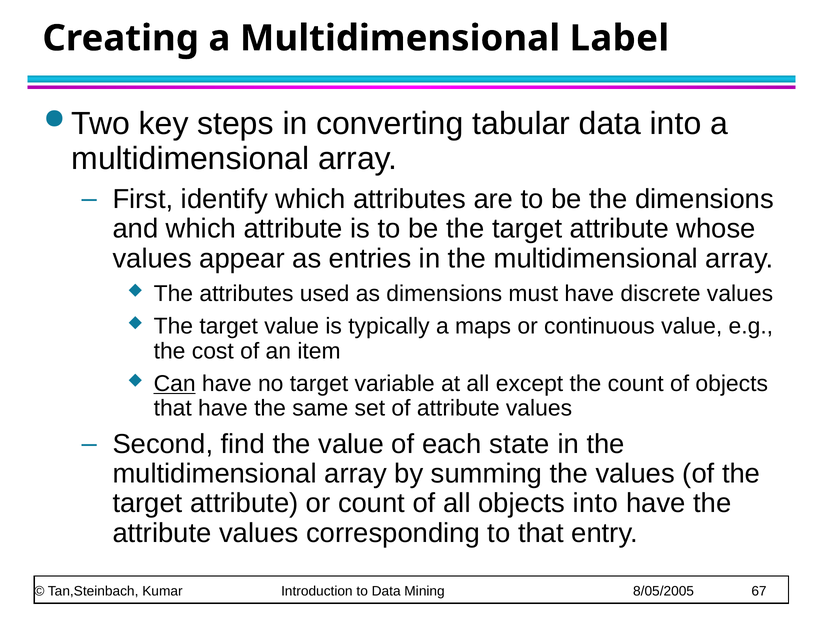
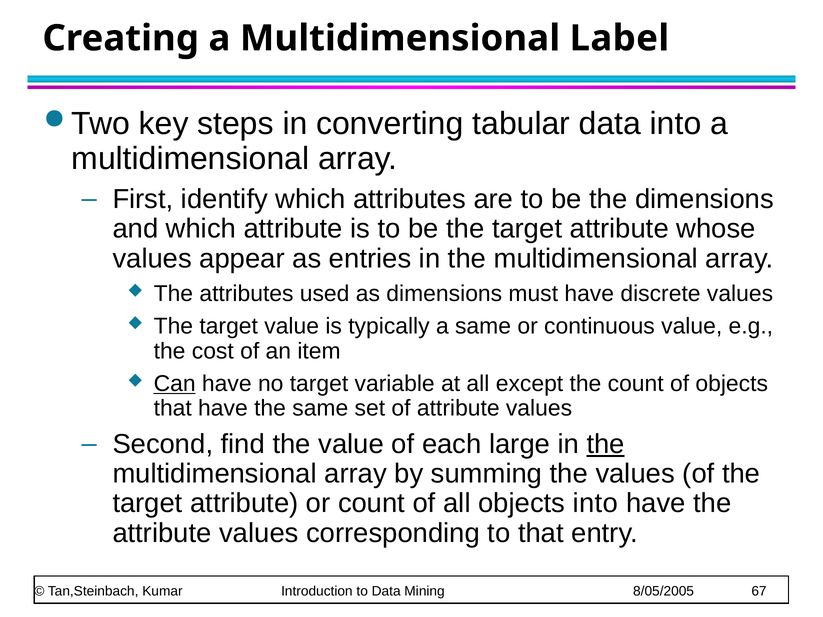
a maps: maps -> same
state: state -> large
the at (606, 444) underline: none -> present
